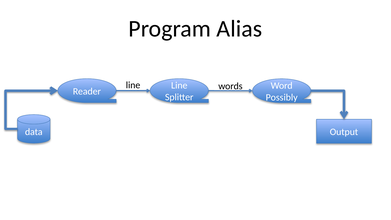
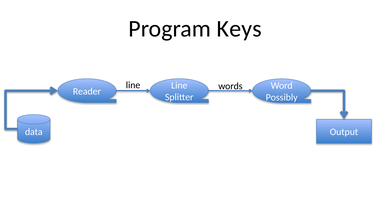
Alias: Alias -> Keys
